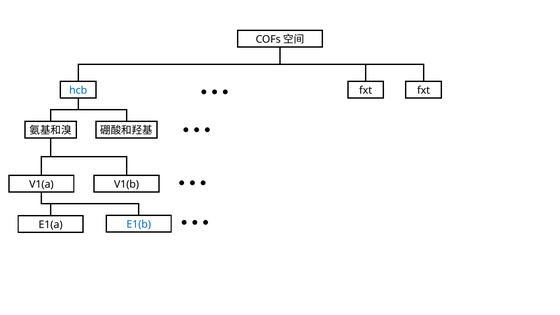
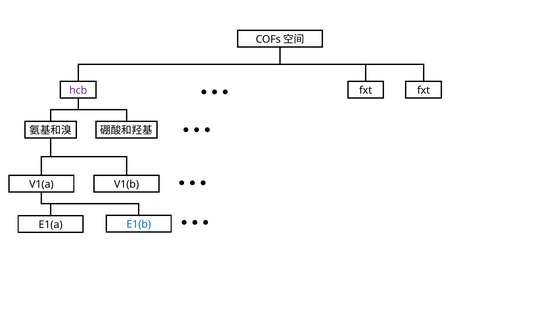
hcb colour: blue -> purple
